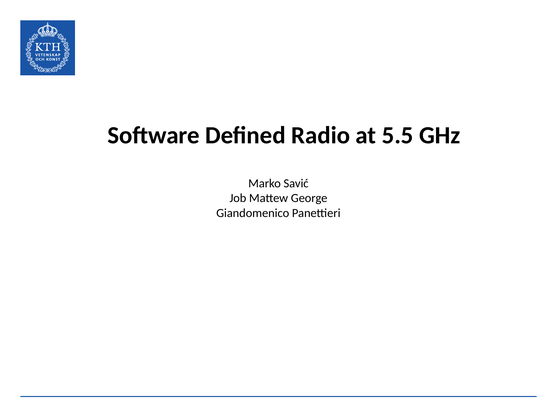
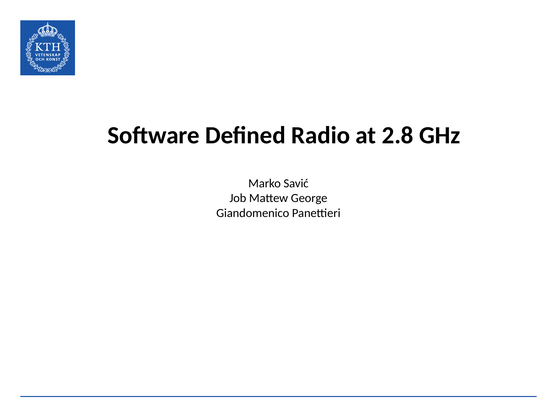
5.5: 5.5 -> 2.8
